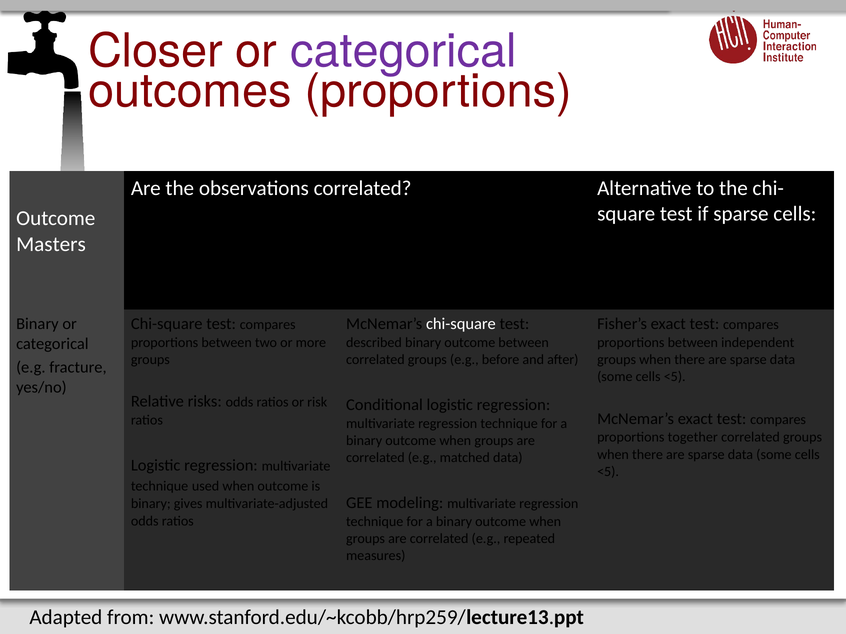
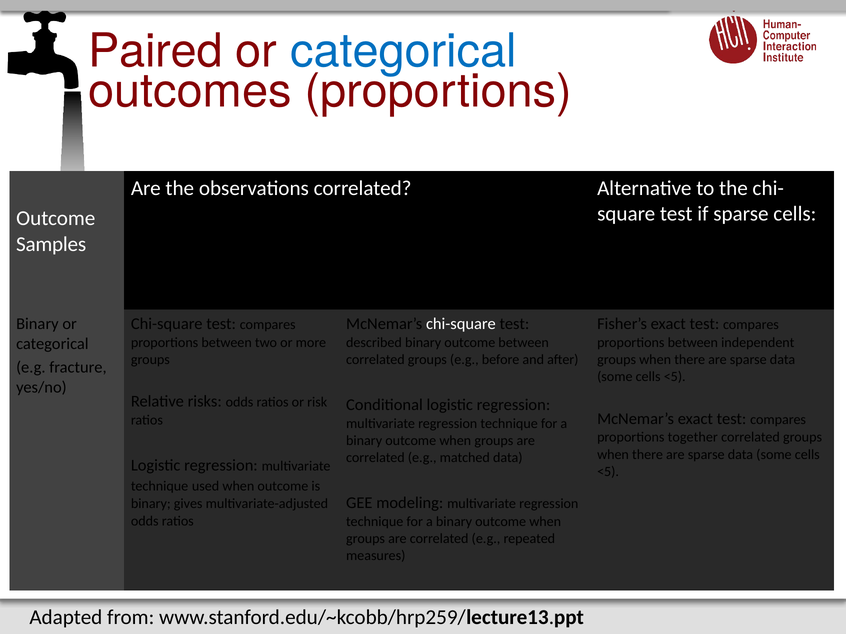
Closer: Closer -> Paired
categorical at (403, 51) colour: purple -> blue
Masters: Masters -> Samples
